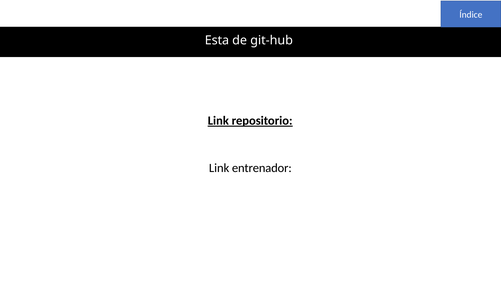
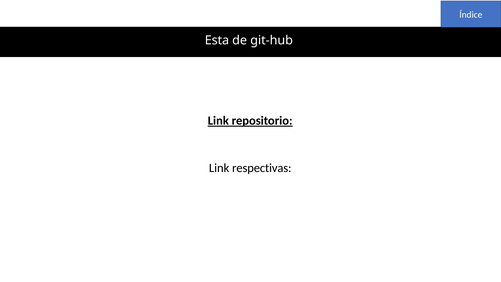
entrenador: entrenador -> respectivas
